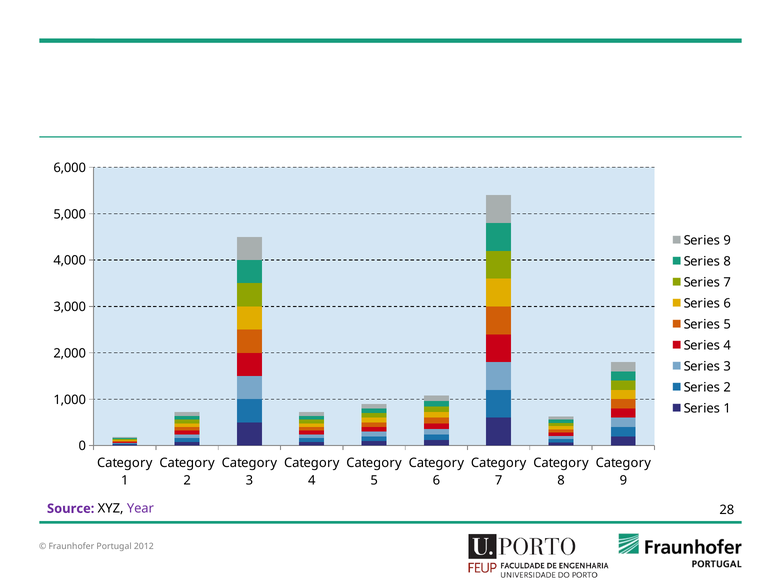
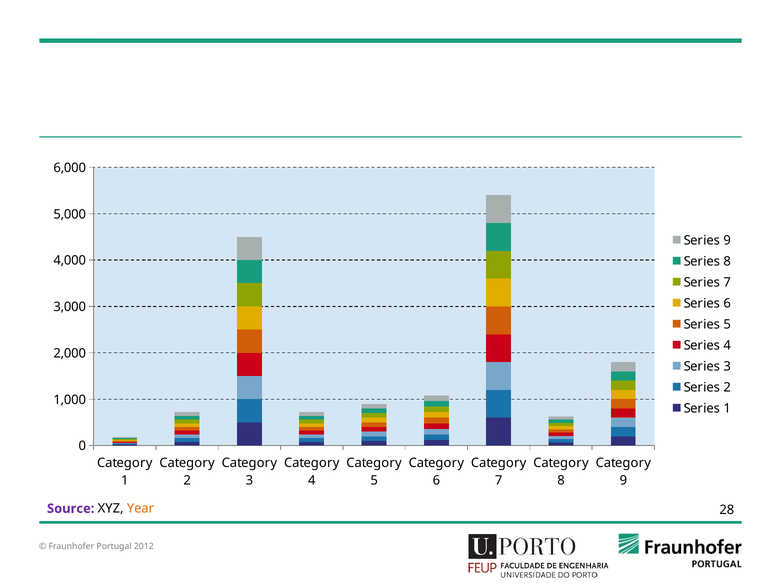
Year colour: purple -> orange
